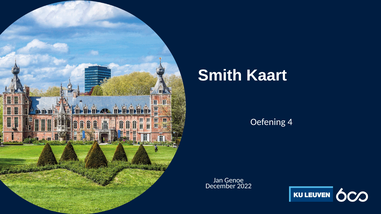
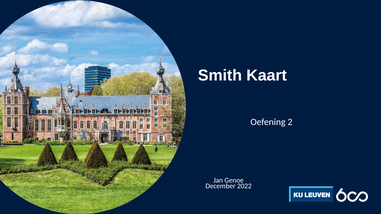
4: 4 -> 2
